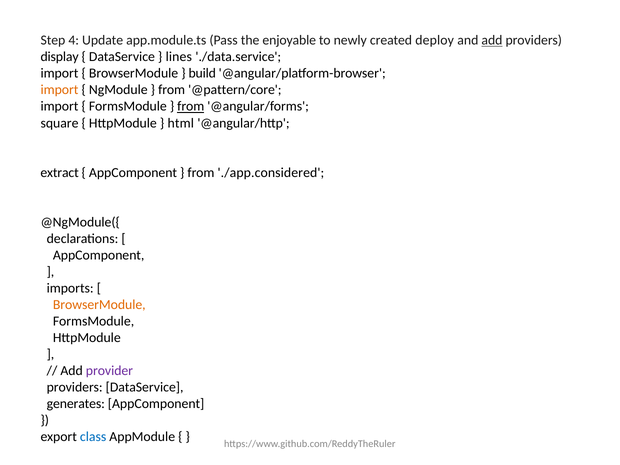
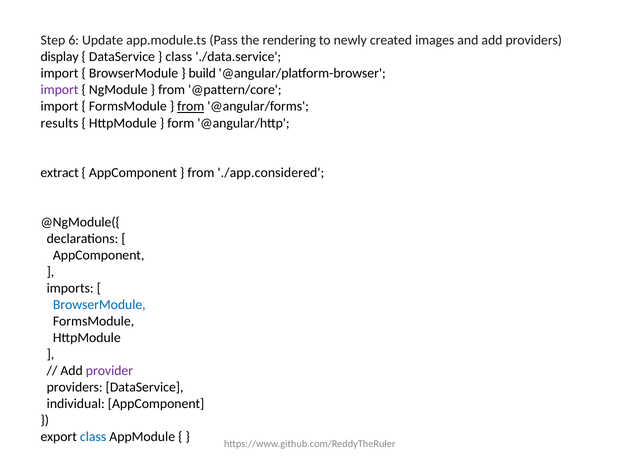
4: 4 -> 6
enjoyable: enjoyable -> rendering
deploy: deploy -> images
add at (492, 40) underline: present -> none
lines at (179, 57): lines -> class
import at (60, 90) colour: orange -> purple
square: square -> results
html: html -> form
BrowserModule at (99, 305) colour: orange -> blue
generates: generates -> individual
